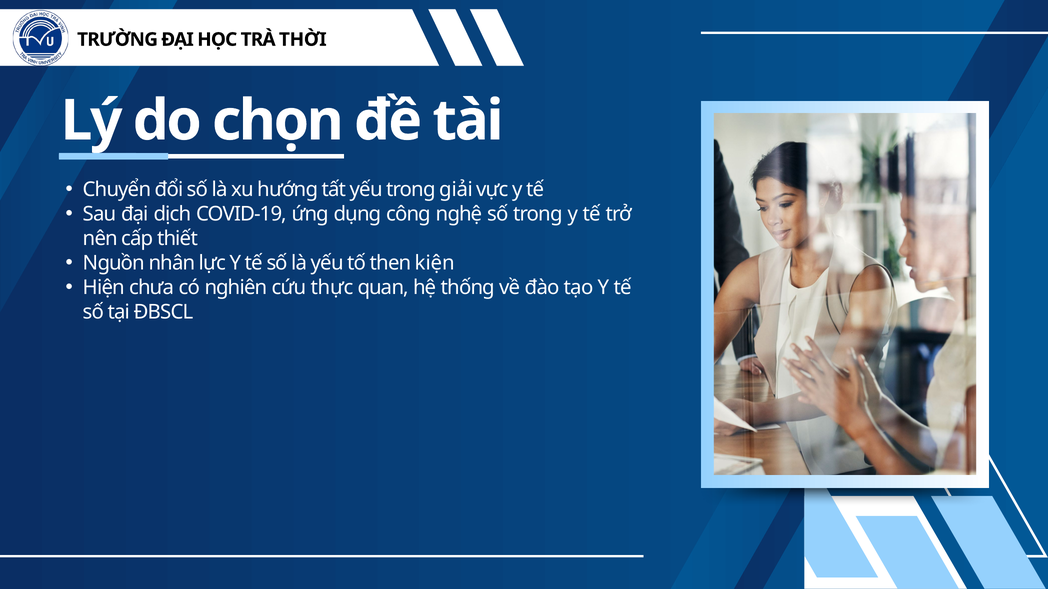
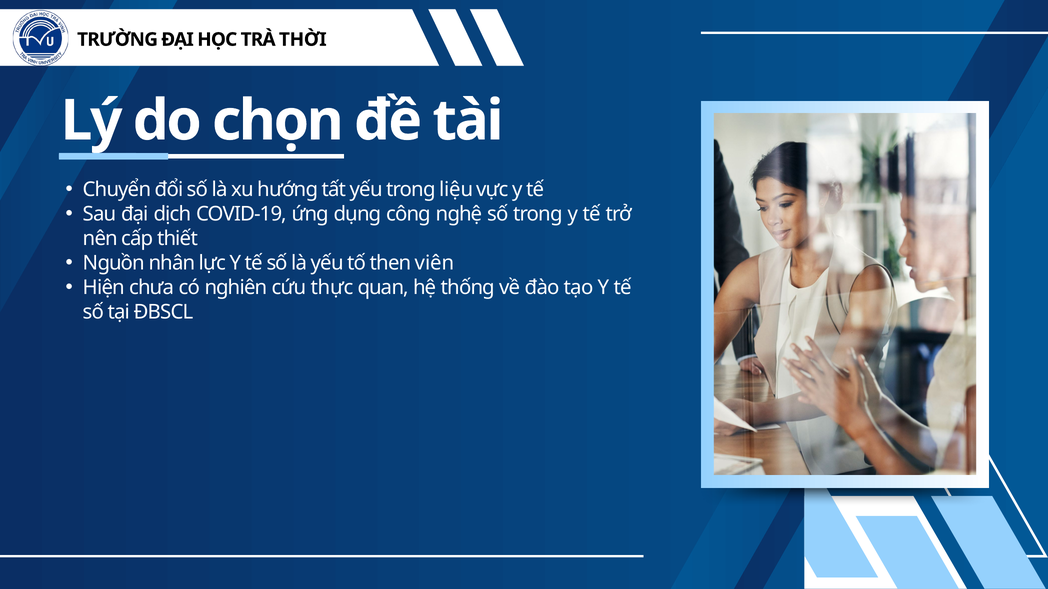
giải: giải -> liệu
kiện: kiện -> viên
